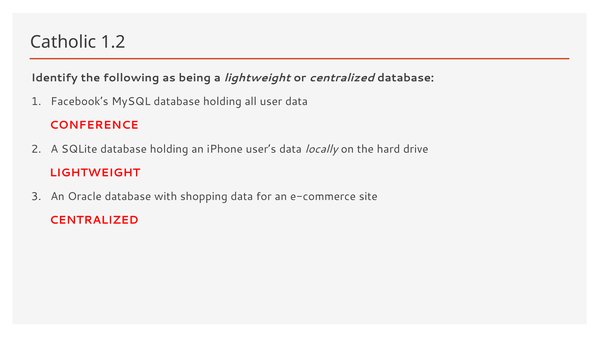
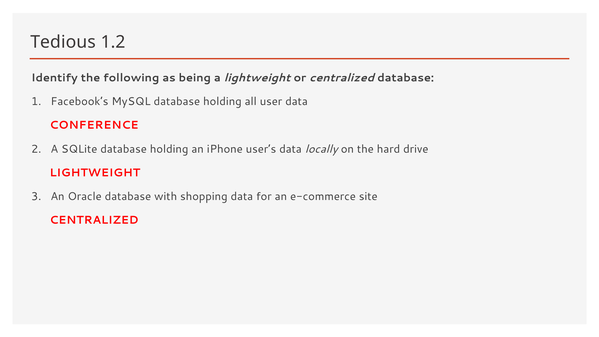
Catholic: Catholic -> Tedious
